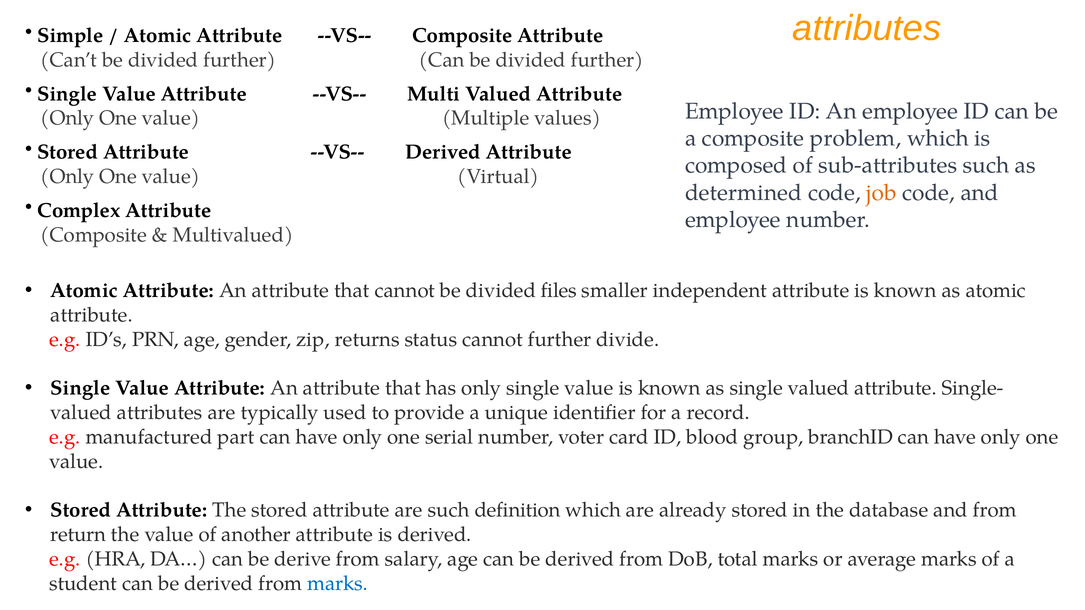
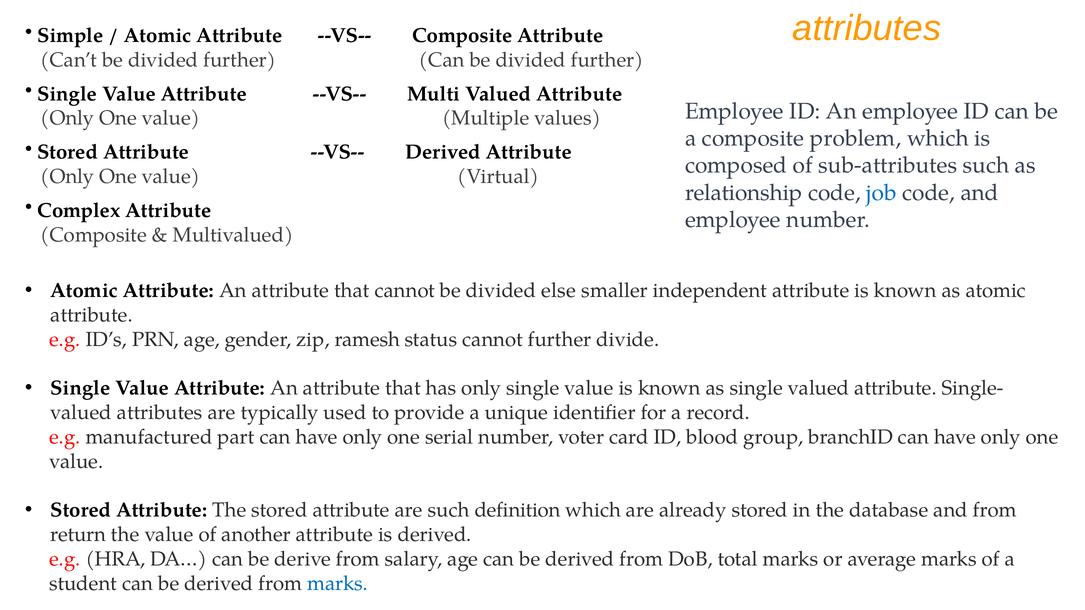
determined: determined -> relationship
job colour: orange -> blue
files: files -> else
returns: returns -> ramesh
